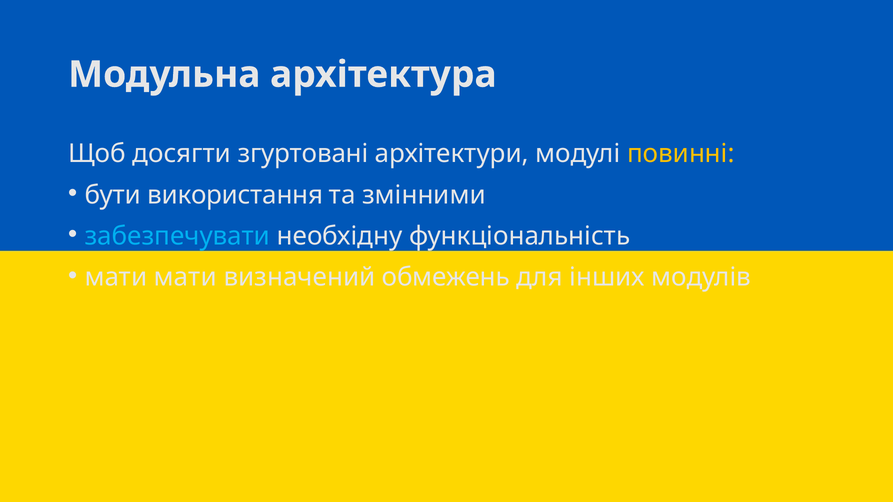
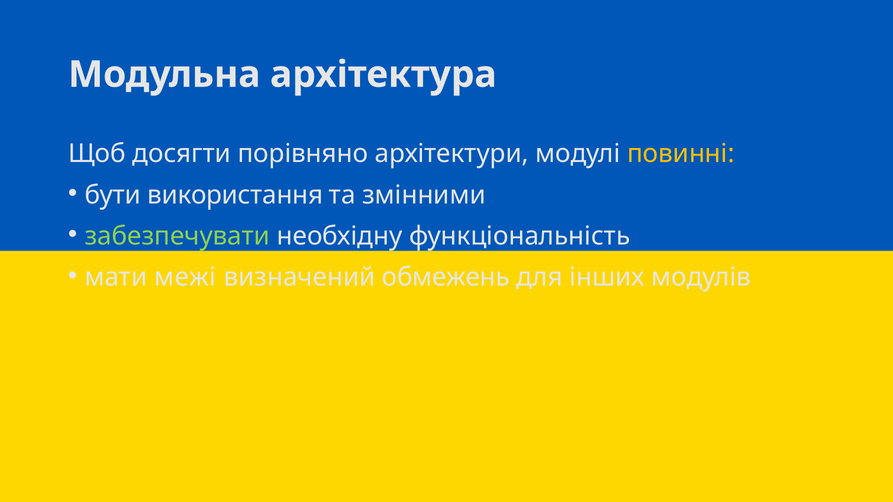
згуртовані: згуртовані -> порівняно
забезпечувати colour: light blue -> light green
мати мати: мати -> межі
